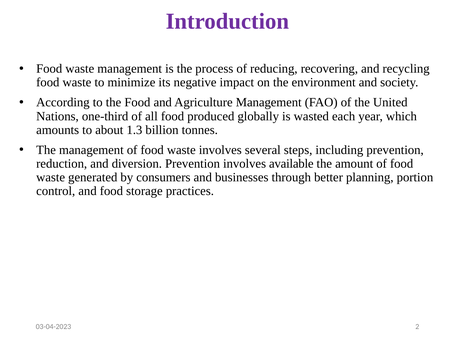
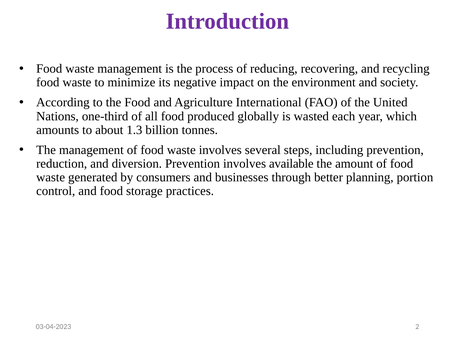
Agriculture Management: Management -> International
